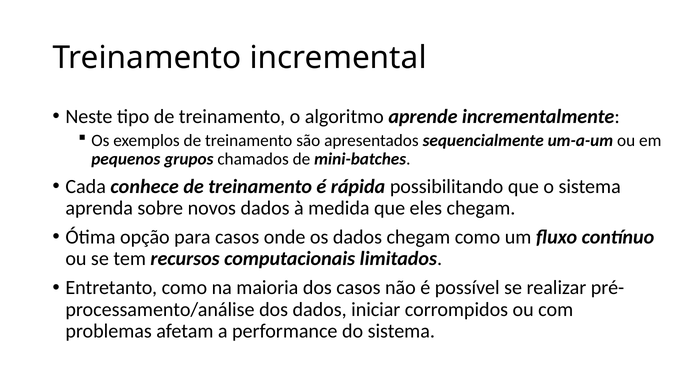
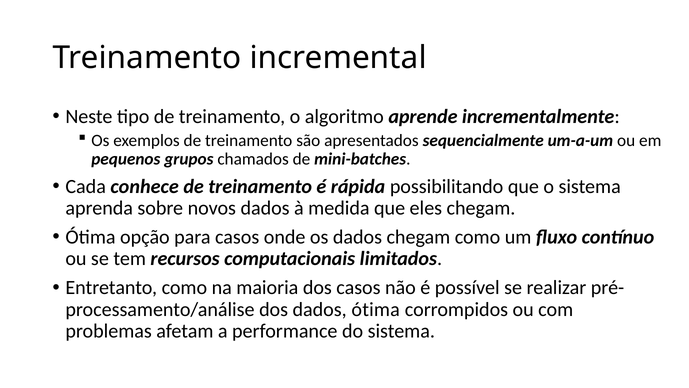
dados iniciar: iniciar -> ótima
